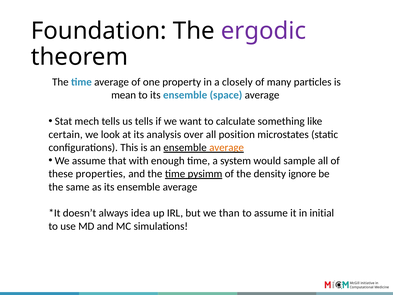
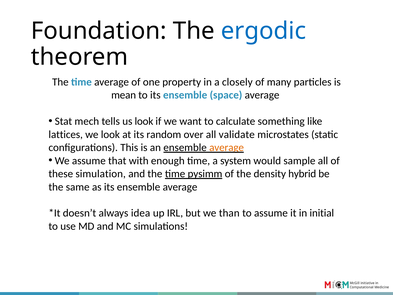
ergodic colour: purple -> blue
us tells: tells -> look
certain: certain -> lattices
analysis: analysis -> random
position: position -> validate
properties: properties -> simulation
ignore: ignore -> hybrid
